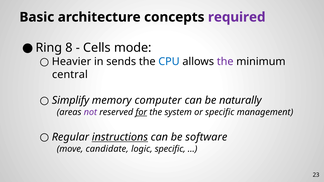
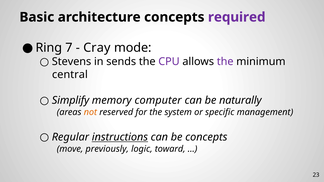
8: 8 -> 7
Cells: Cells -> Cray
Heavier: Heavier -> Stevens
CPU colour: blue -> purple
not colour: purple -> orange
for underline: present -> none
be software: software -> concepts
candidate: candidate -> previously
logic specific: specific -> toward
